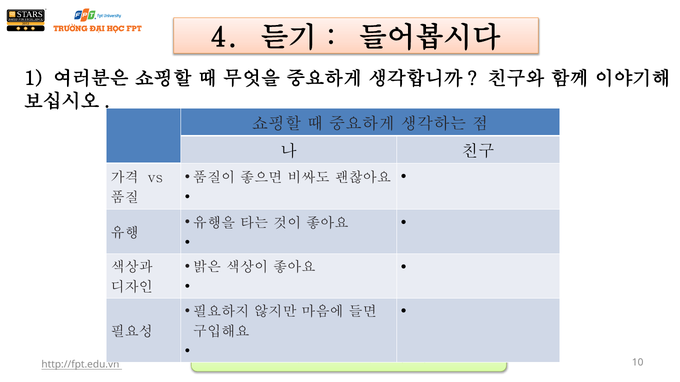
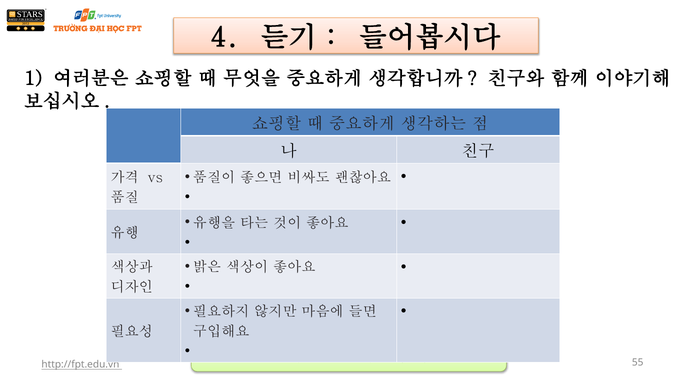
10: 10 -> 55
